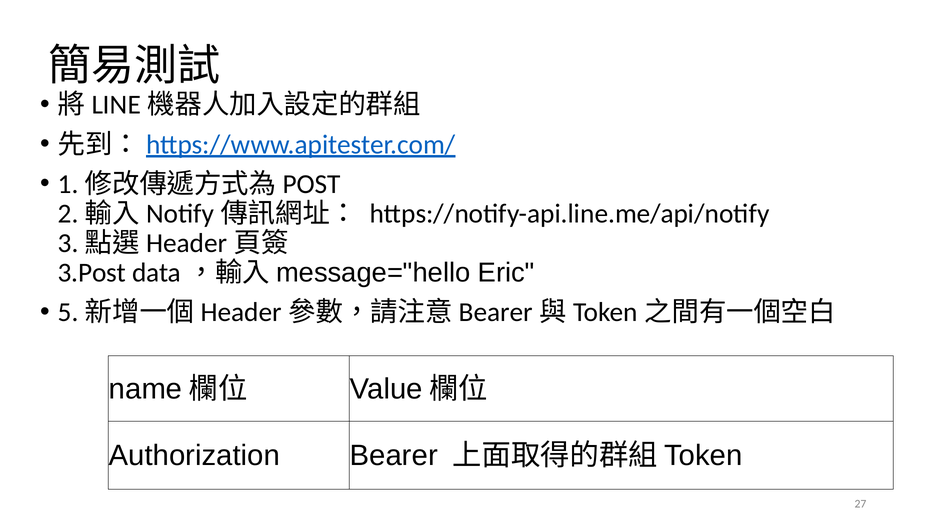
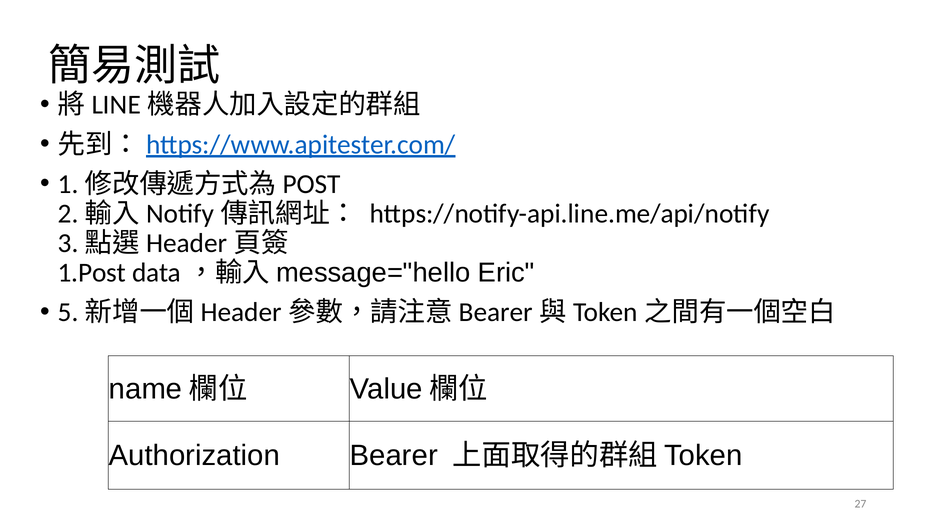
3.Post: 3.Post -> 1.Post
